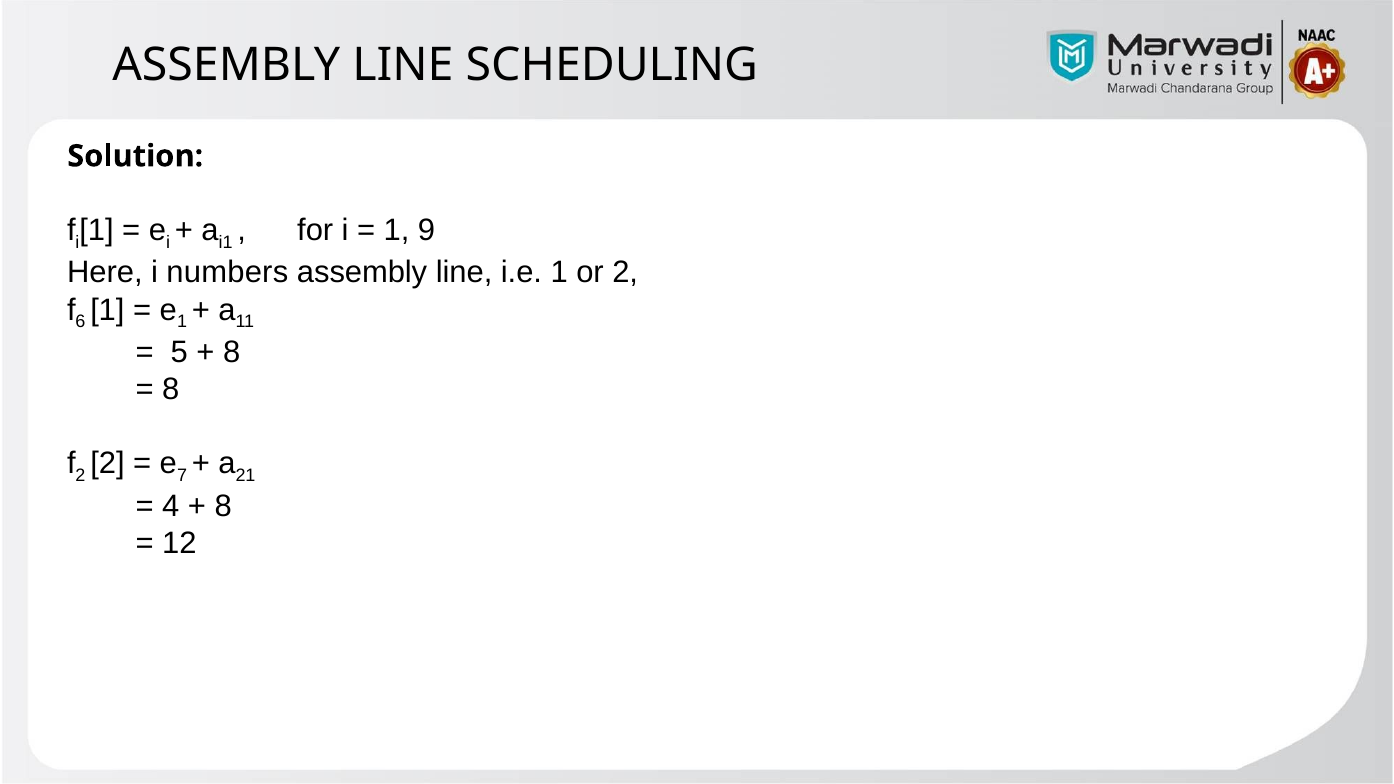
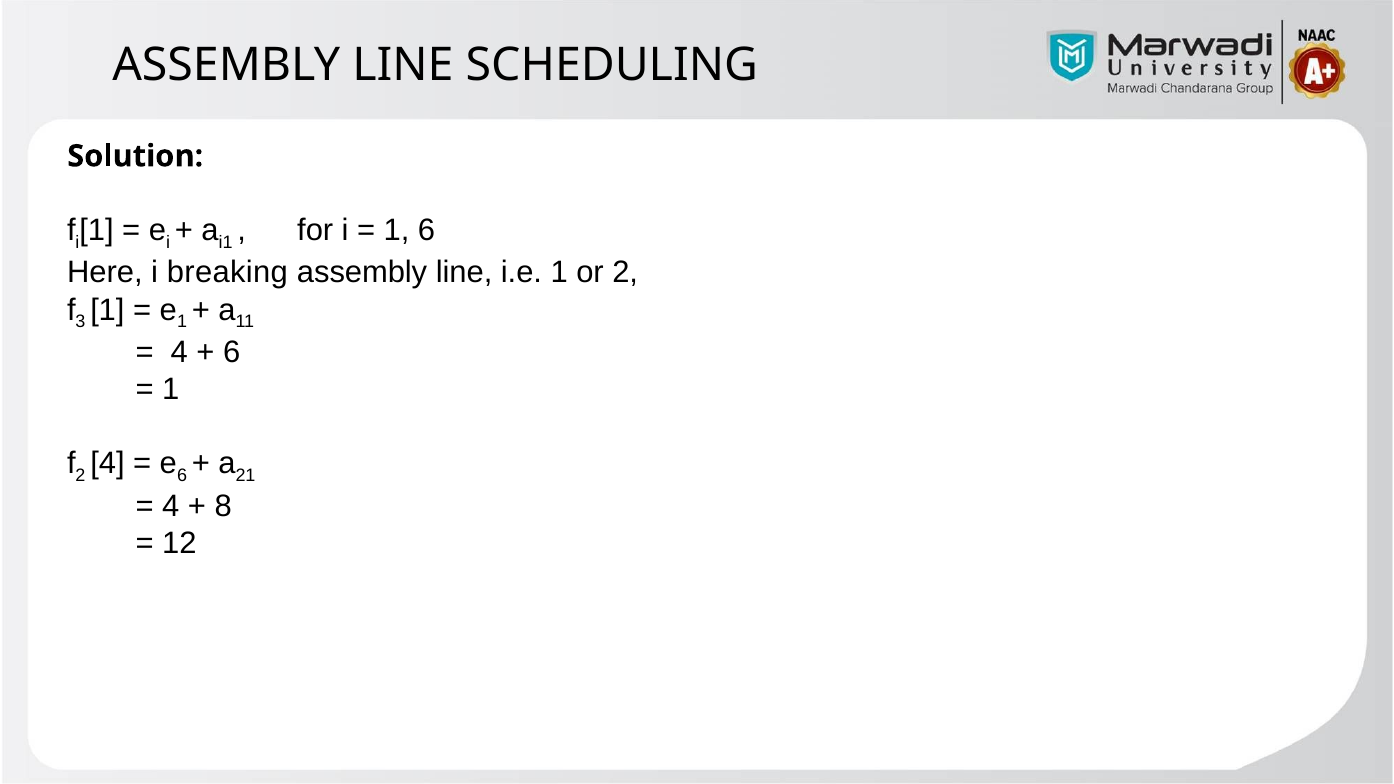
1 9: 9 -> 6
numbers: numbers -> breaking
6: 6 -> 3
5 at (179, 352): 5 -> 4
8 at (232, 352): 8 -> 6
8 at (171, 389): 8 -> 1
2 2: 2 -> 4
7 at (182, 476): 7 -> 6
